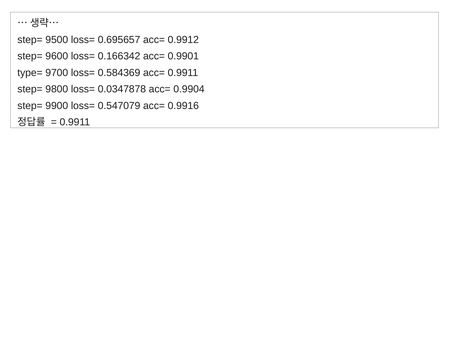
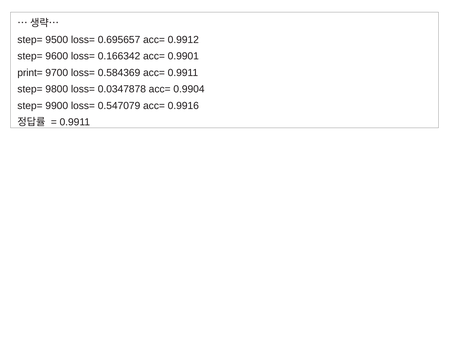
type=: type= -> print=
